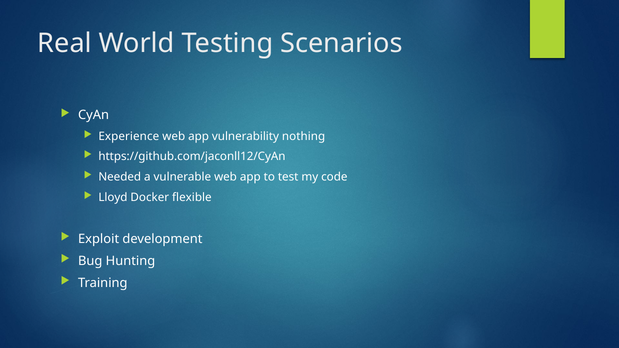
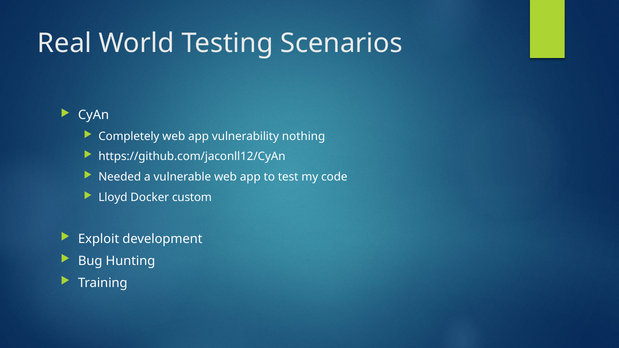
Experience: Experience -> Completely
flexible: flexible -> custom
